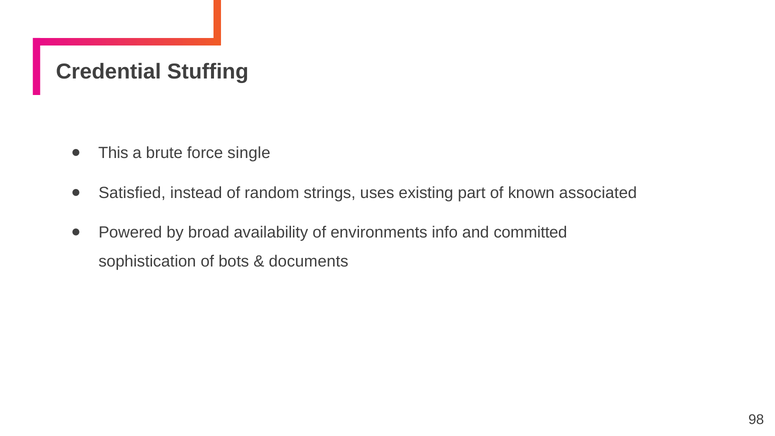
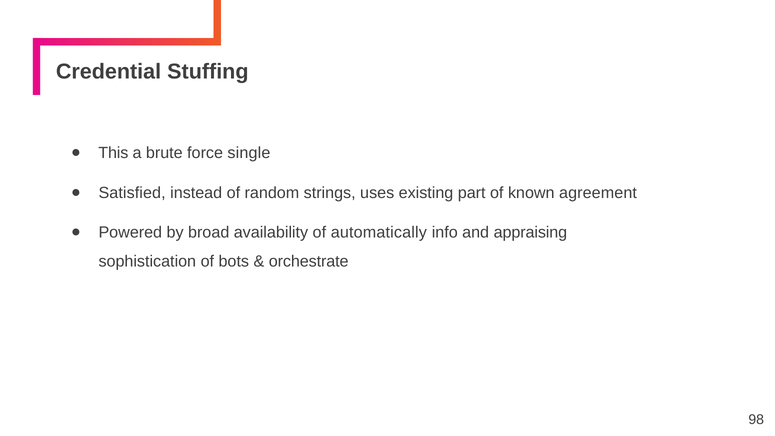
associated: associated -> agreement
environments: environments -> automatically
committed: committed -> appraising
documents: documents -> orchestrate
